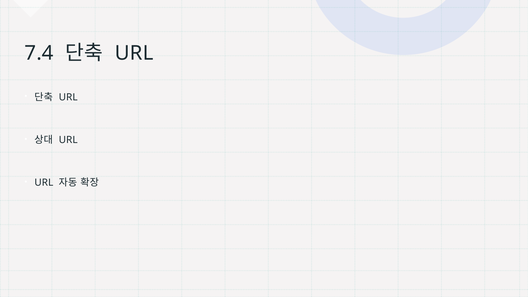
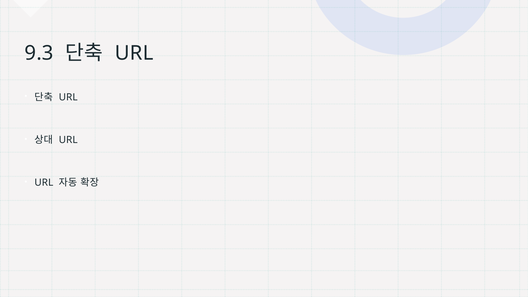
7.4: 7.4 -> 9.3
